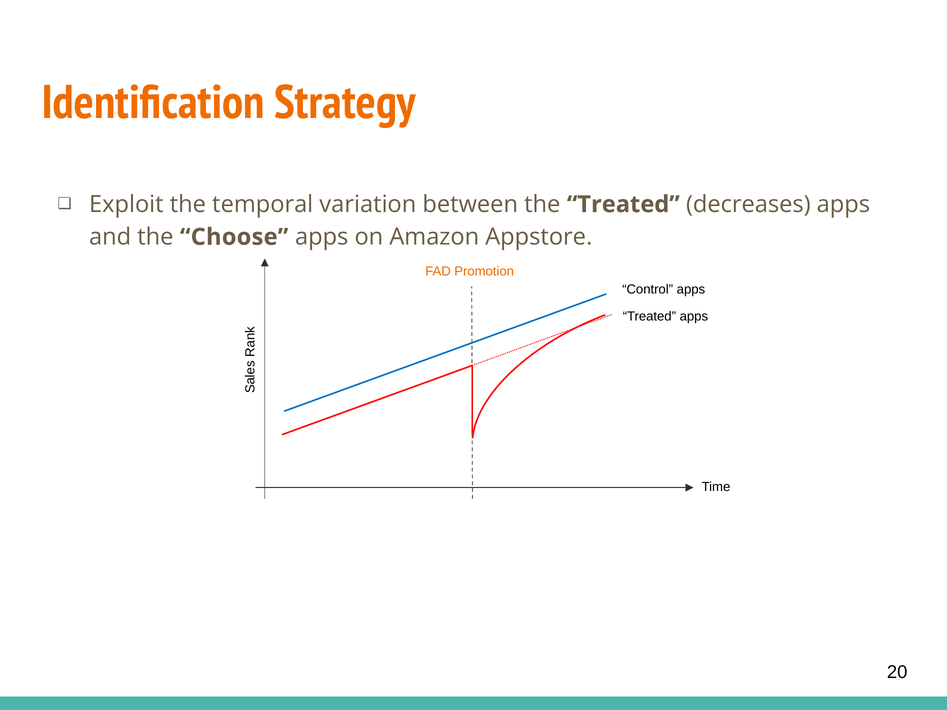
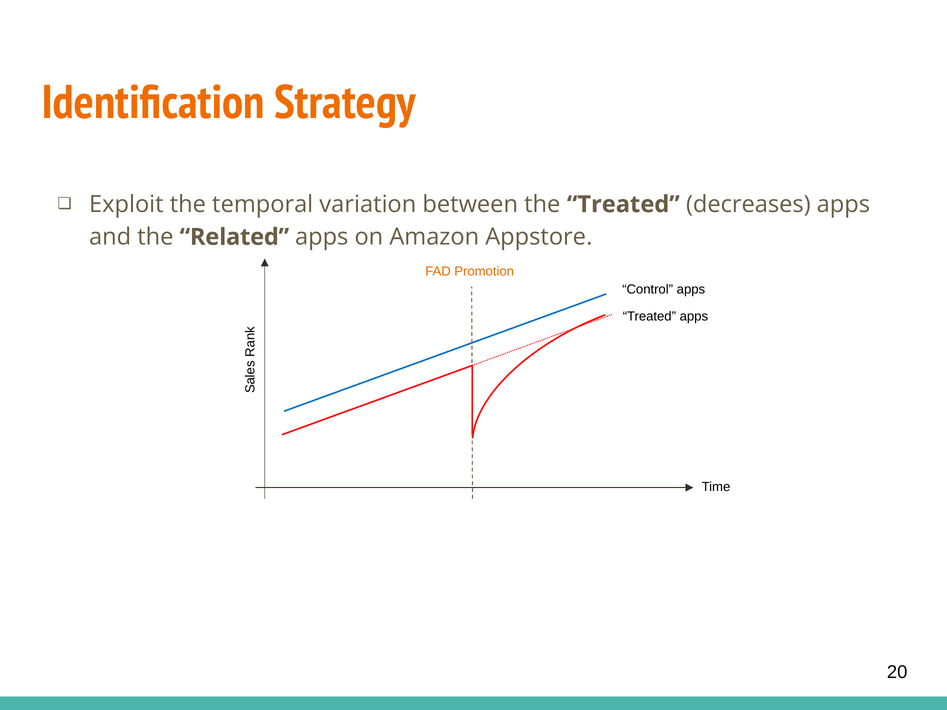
Choose: Choose -> Related
